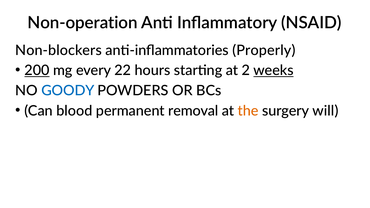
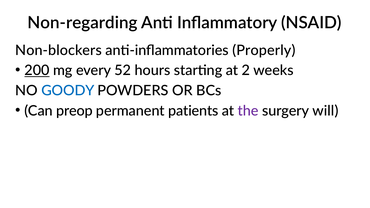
Non-operation: Non-operation -> Non-regarding
22: 22 -> 52
weeks underline: present -> none
blood: blood -> preop
removal: removal -> patients
the colour: orange -> purple
